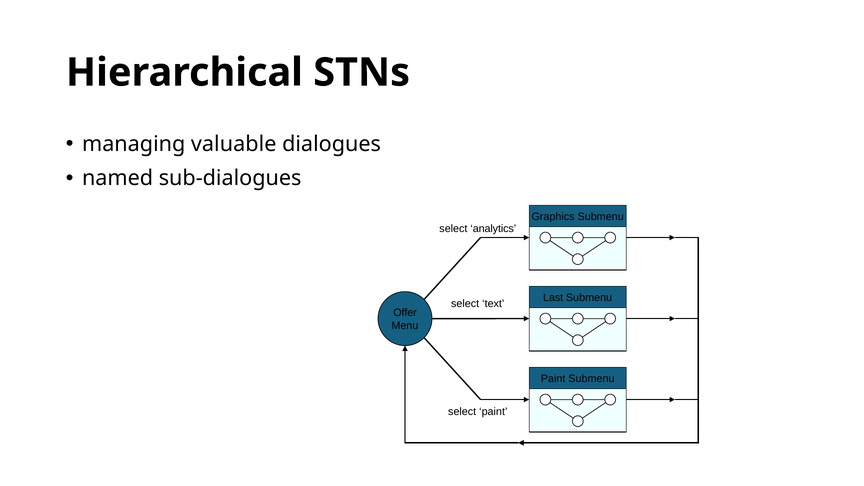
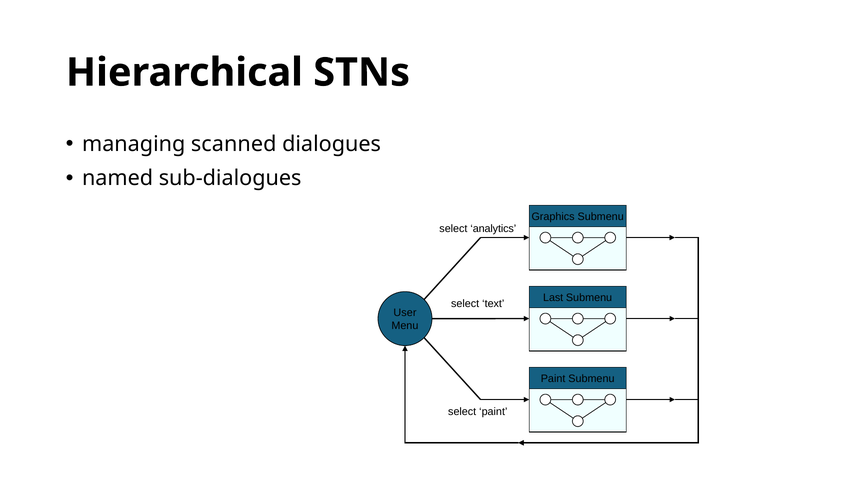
valuable: valuable -> scanned
Offer: Offer -> User
